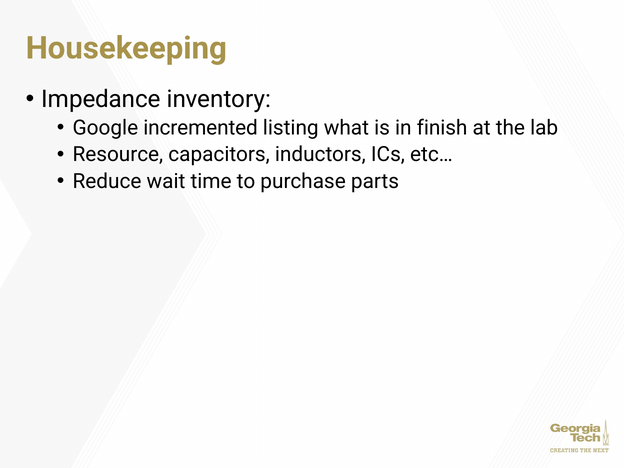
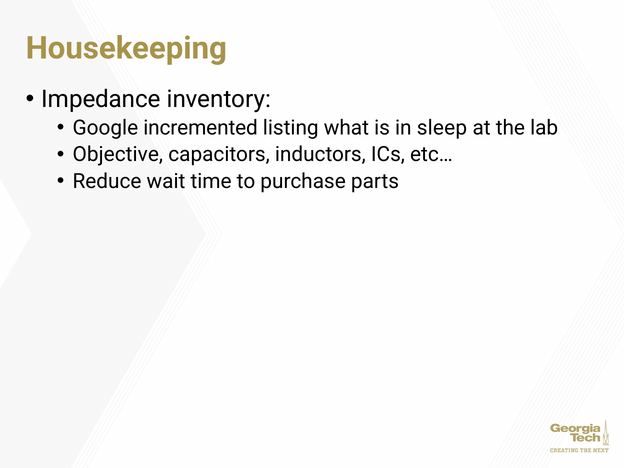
finish: finish -> sleep
Resource: Resource -> Objective
